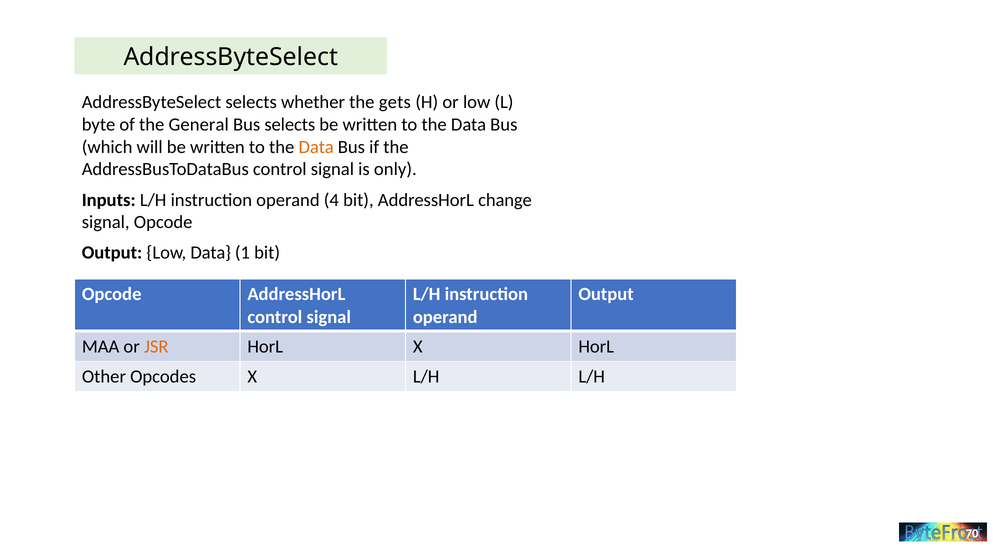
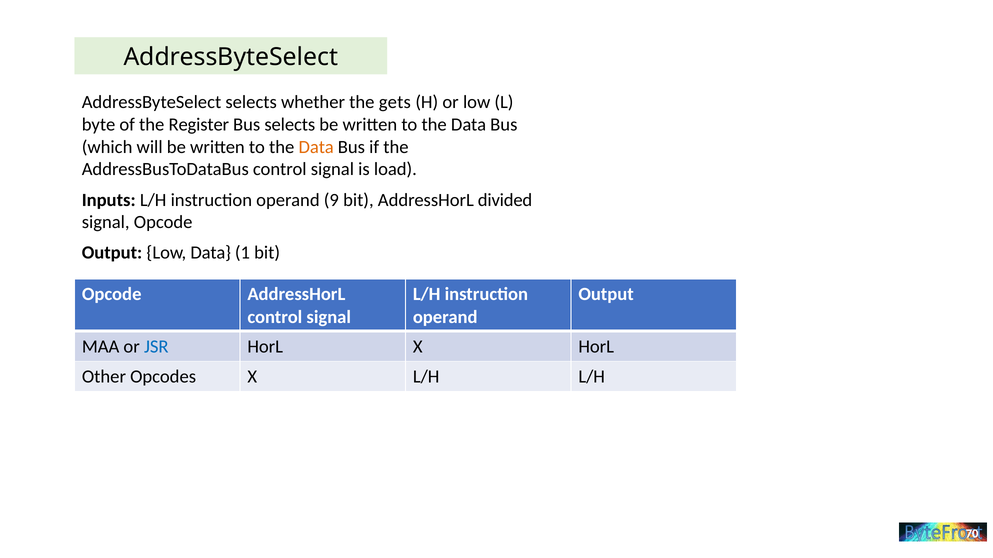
General: General -> Register
only: only -> load
4: 4 -> 9
change: change -> divided
JSR colour: orange -> blue
